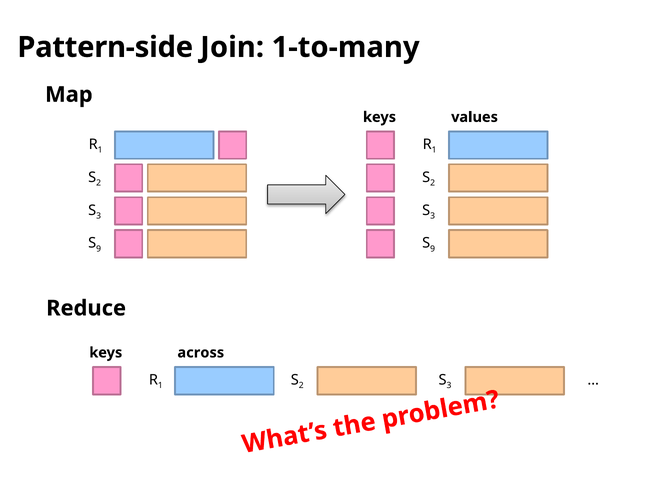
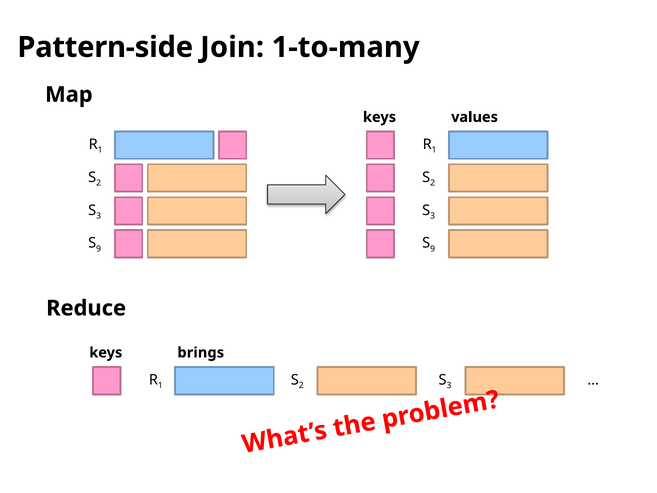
across: across -> brings
